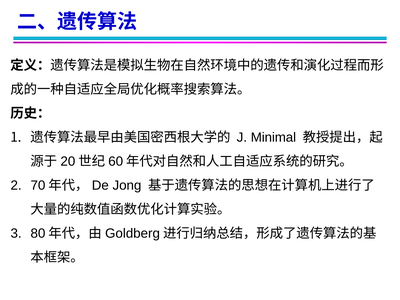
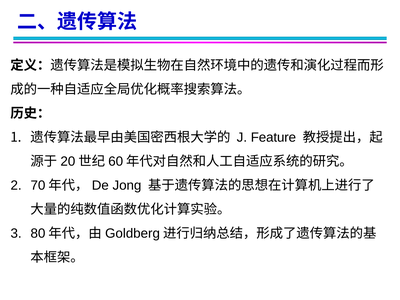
Minimal: Minimal -> Feature
